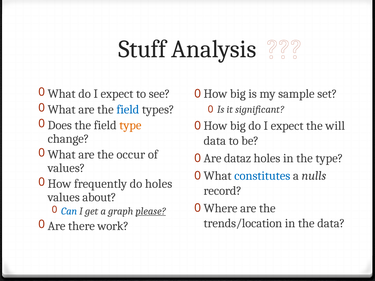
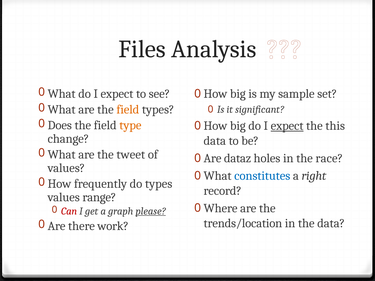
Stuff: Stuff -> Files
field at (128, 110) colour: blue -> orange
expect at (287, 126) underline: none -> present
will: will -> this
occur: occur -> tweet
the type: type -> race
nulls: nulls -> right
do holes: holes -> types
about: about -> range
Can colour: blue -> red
